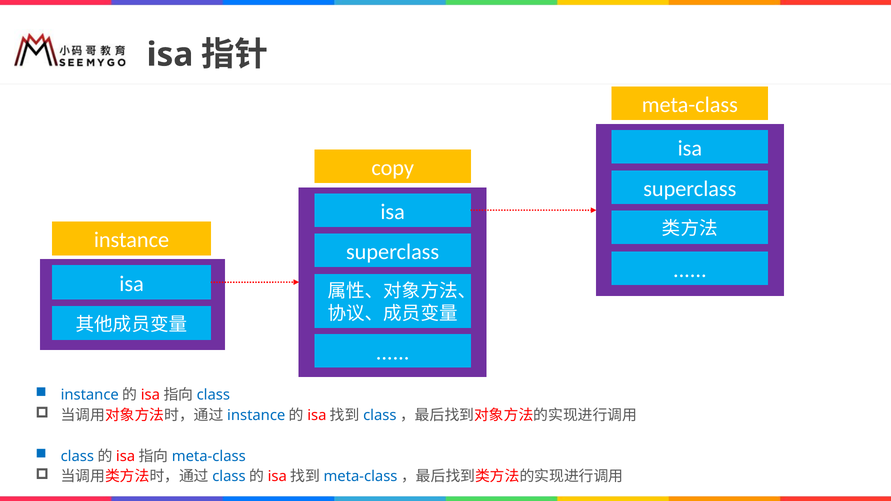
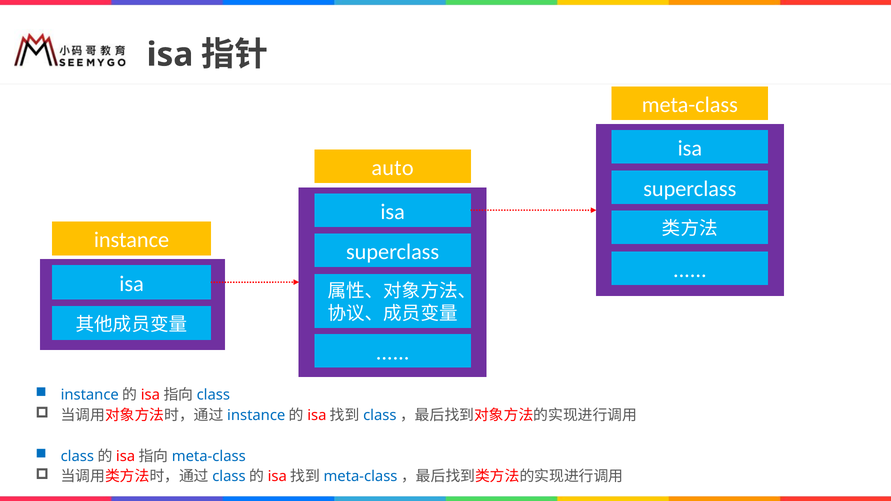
copy: copy -> auto
